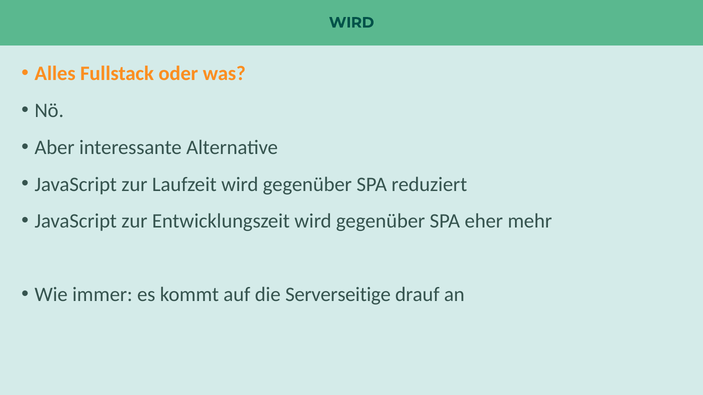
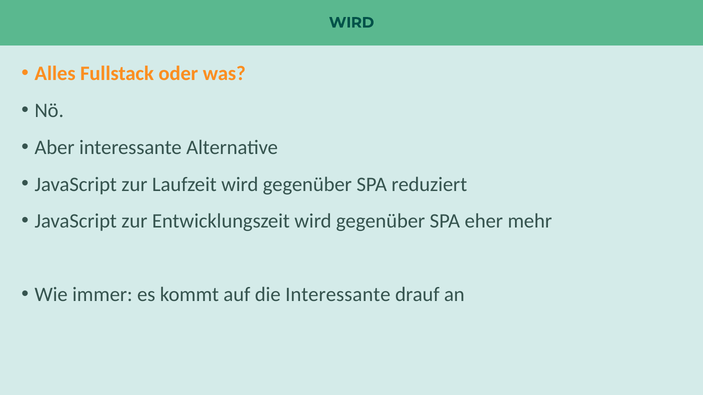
die Serverseitige: Serverseitige -> Interessante
